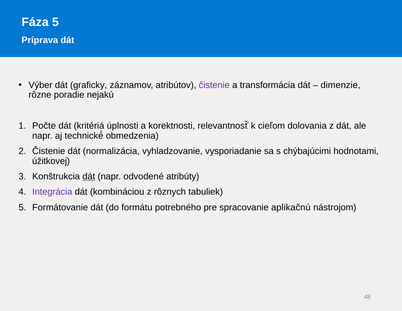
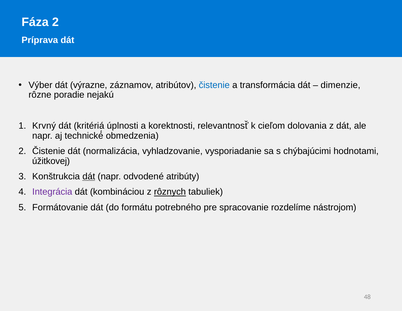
Fáza 5: 5 -> 2
graficky: graficky -> výrazne
čistenie at (214, 85) colour: purple -> blue
Počte: Počte -> Krvný
rôznych underline: none -> present
aplikačnú: aplikačnú -> rozdelíme
